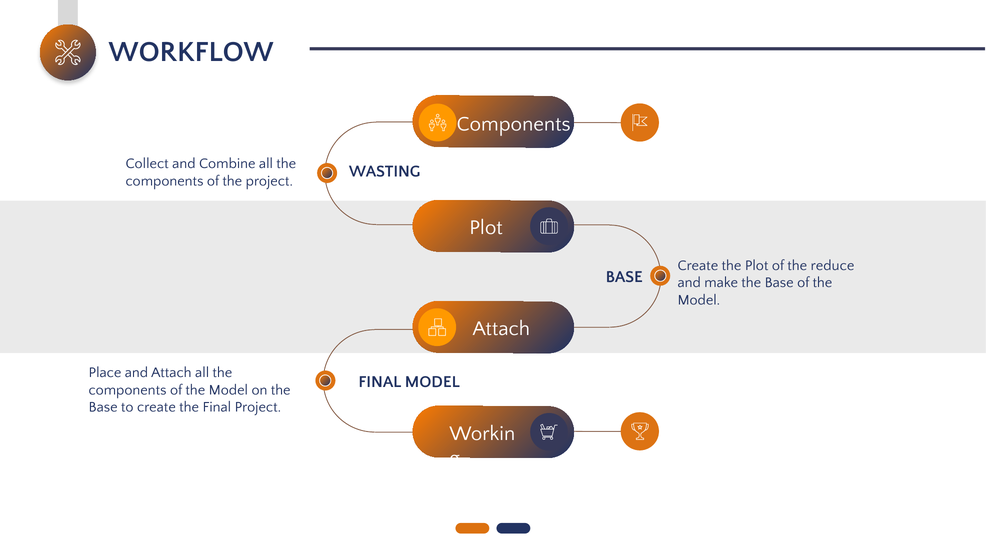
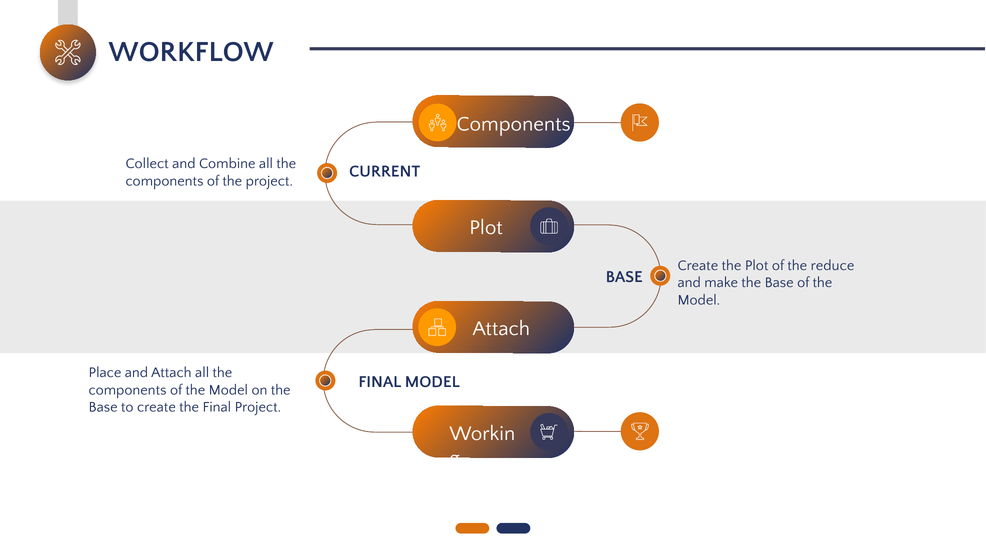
WASTING: WASTING -> CURRENT
